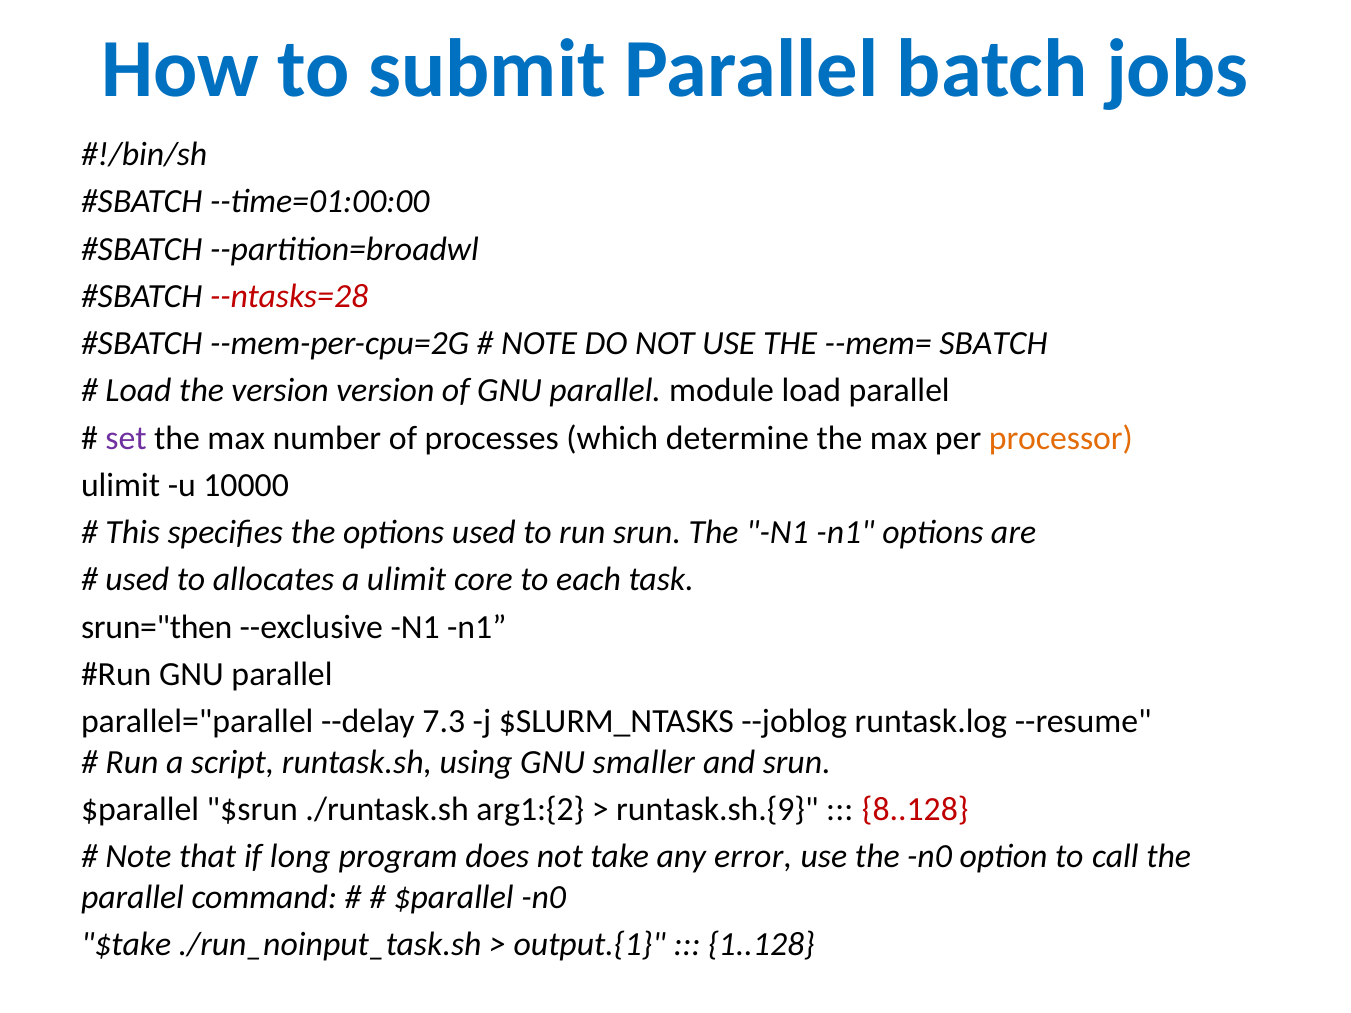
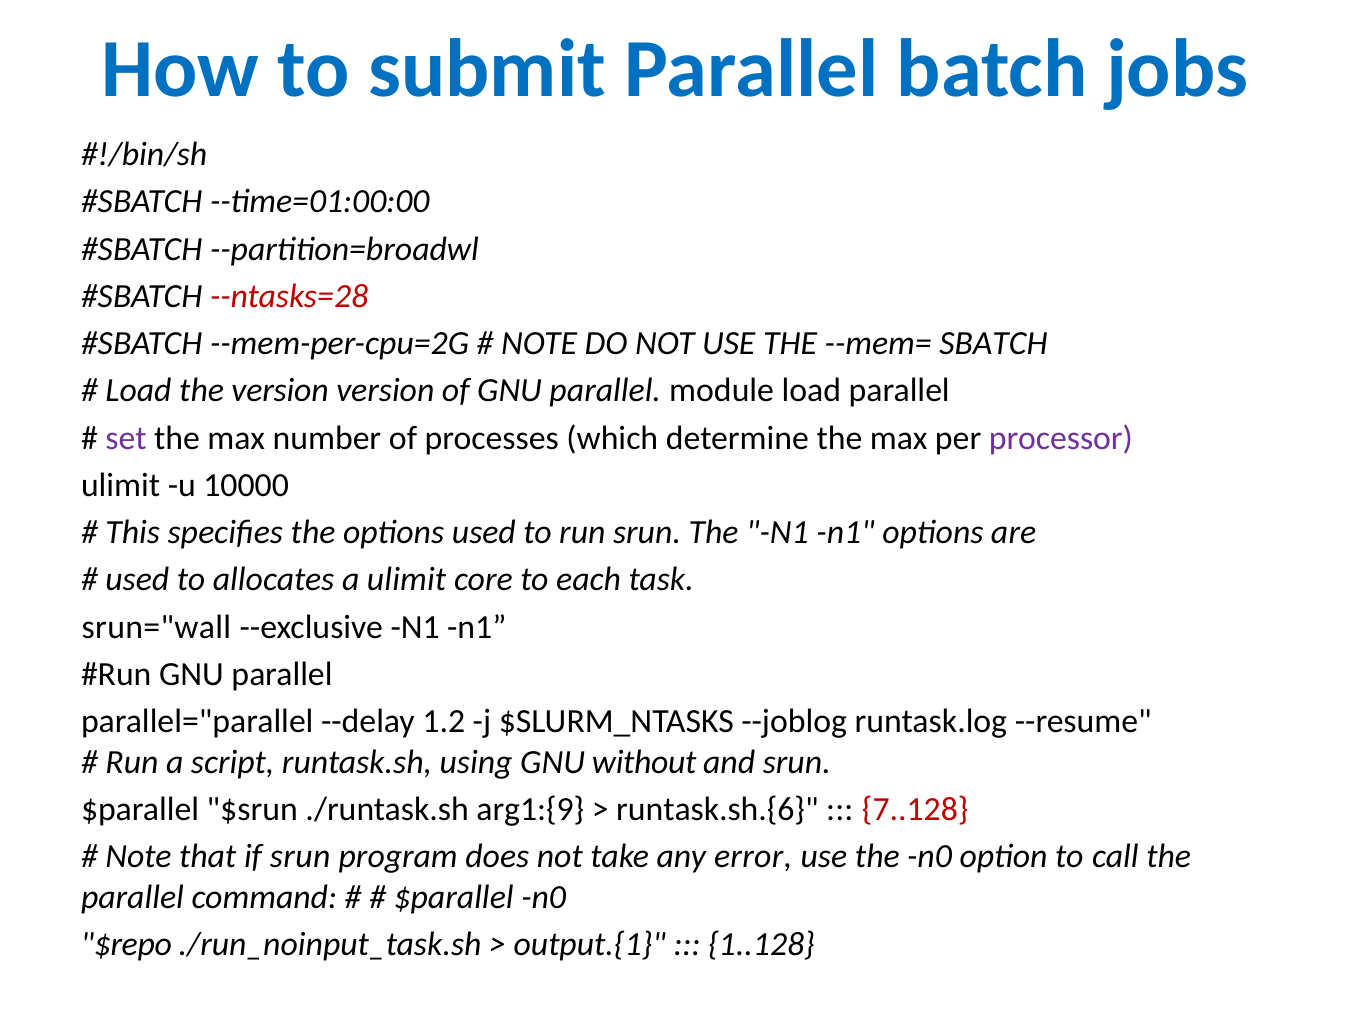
processor colour: orange -> purple
srun="then: srun="then -> srun="wall
7.3: 7.3 -> 1.2
smaller: smaller -> without
arg1:{2: arg1:{2 -> arg1:{9
runtask.sh.{9: runtask.sh.{9 -> runtask.sh.{6
8..128: 8..128 -> 7..128
if long: long -> srun
$take: $take -> $repo
